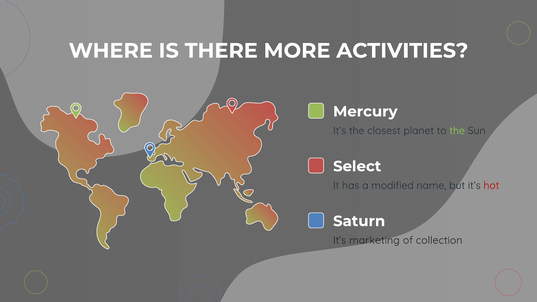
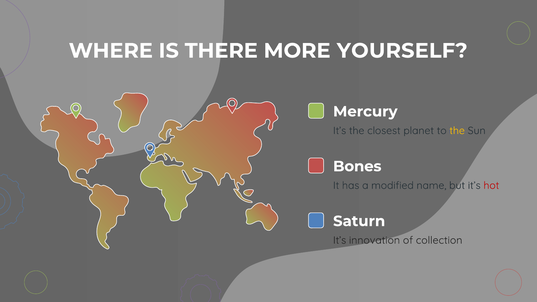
ACTIVITIES: ACTIVITIES -> YOURSELF
the at (457, 131) colour: light green -> yellow
Select: Select -> Bones
marketing: marketing -> innovation
